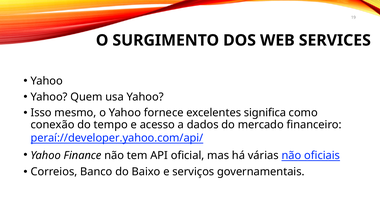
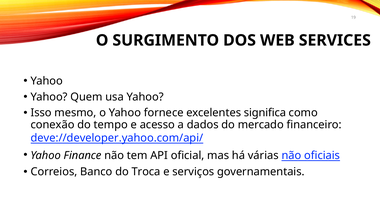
peraí://developer.yahoo.com/api/: peraí://developer.yahoo.com/api/ -> deve://developer.yahoo.com/api/
Baixo: Baixo -> Troca
